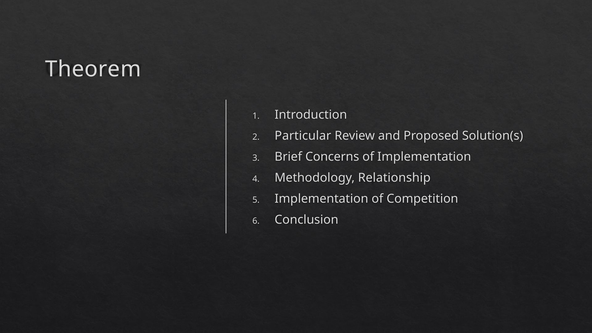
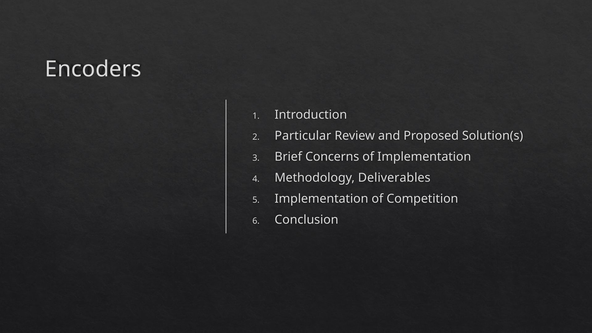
Theorem: Theorem -> Encoders
Relationship: Relationship -> Deliverables
